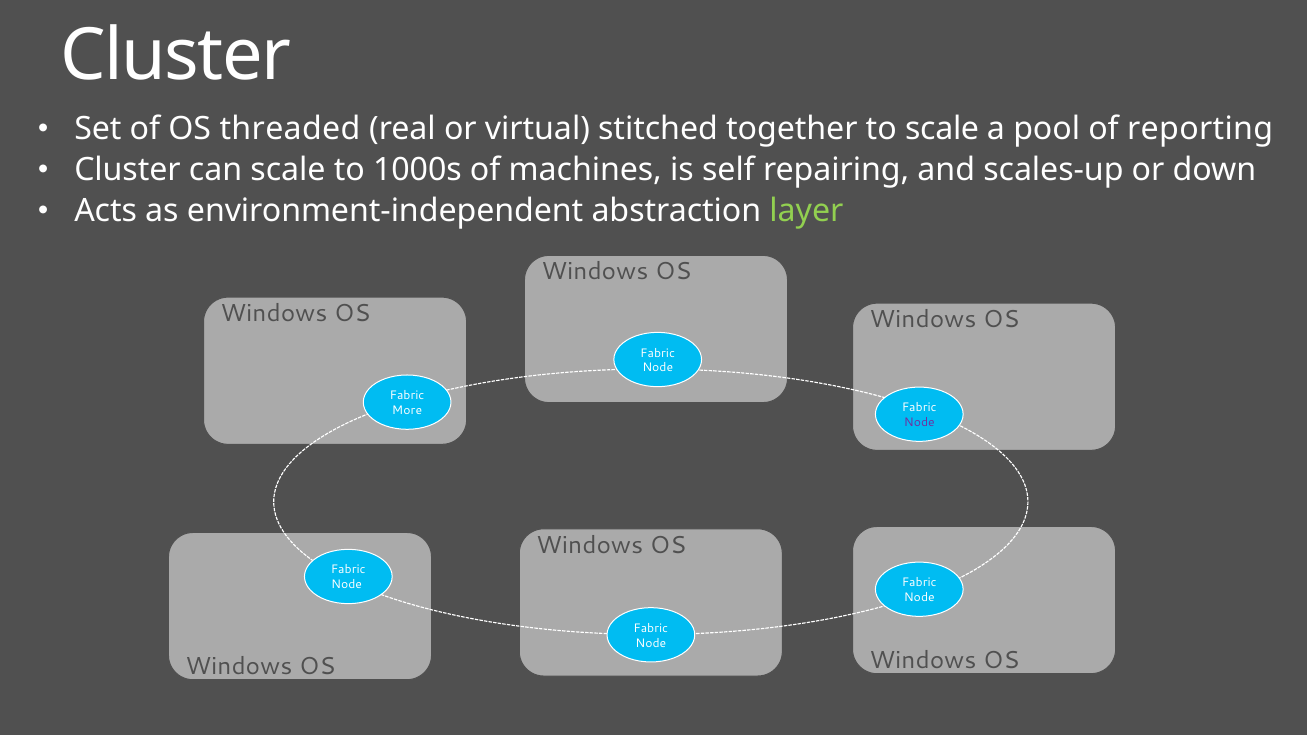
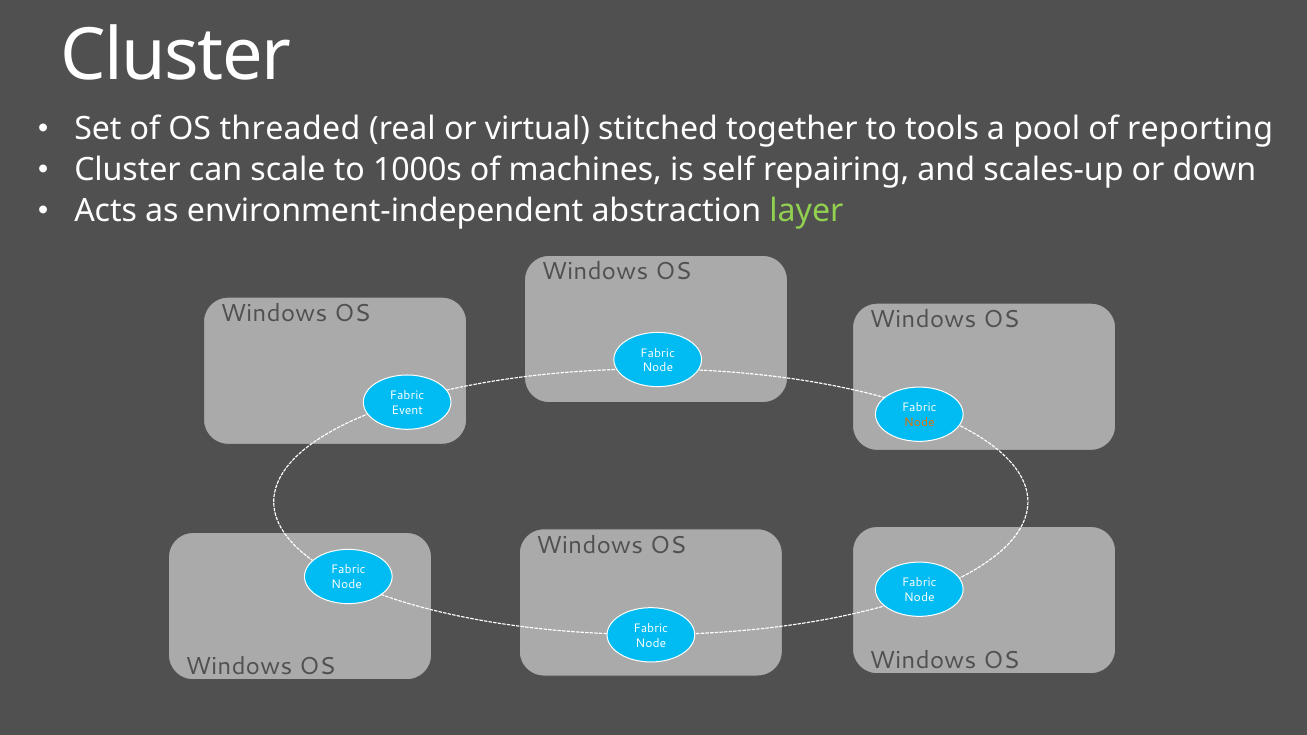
to scale: scale -> tools
More: More -> Event
Node at (919, 423) colour: purple -> orange
